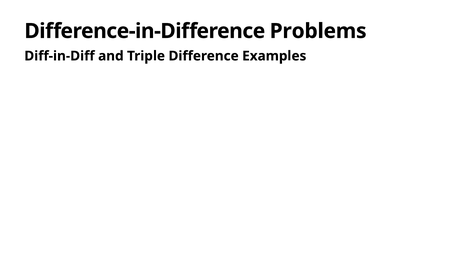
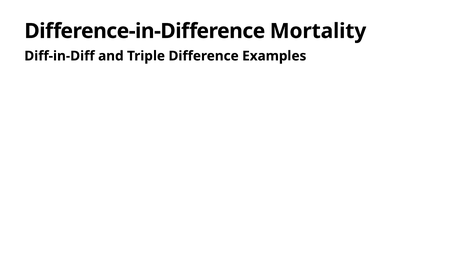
Problems: Problems -> Mortality
